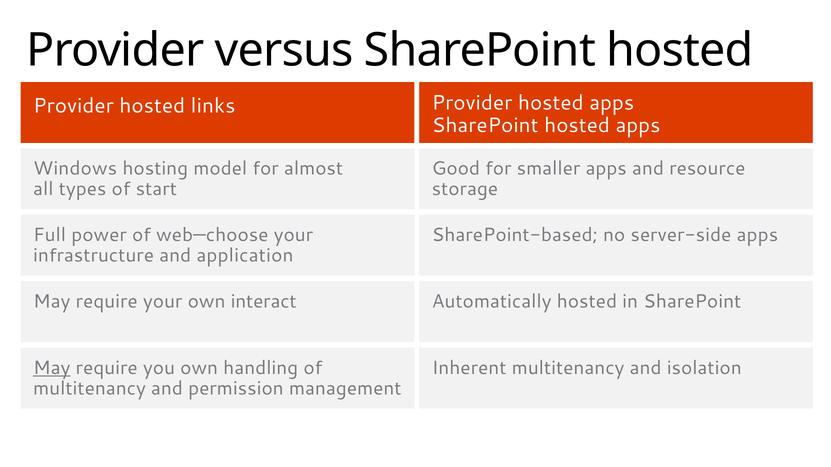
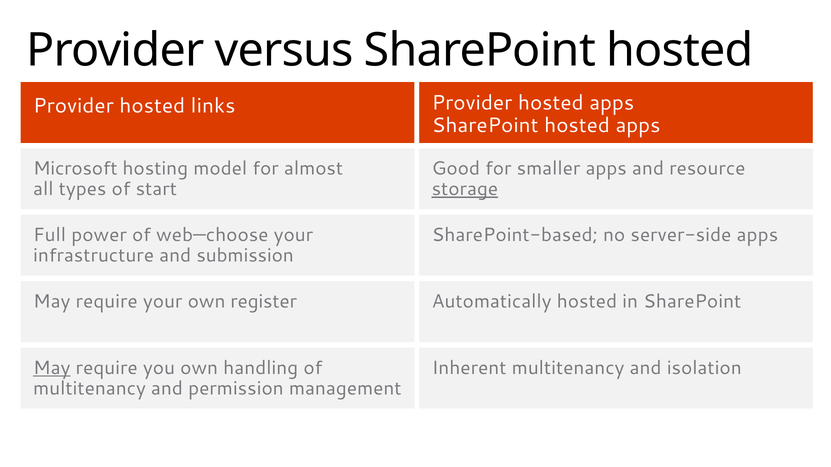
Windows: Windows -> Microsoft
storage underline: none -> present
application: application -> submission
interact: interact -> register
